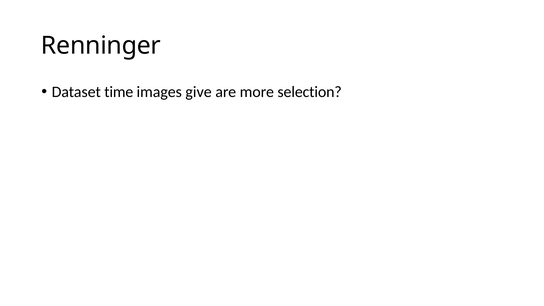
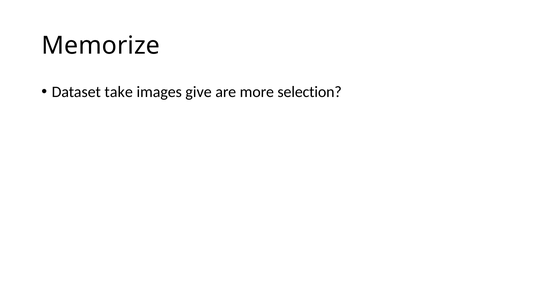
Renninger: Renninger -> Memorize
time: time -> take
